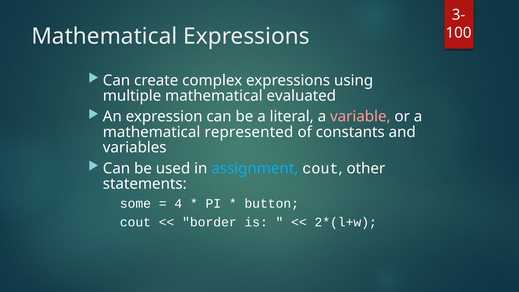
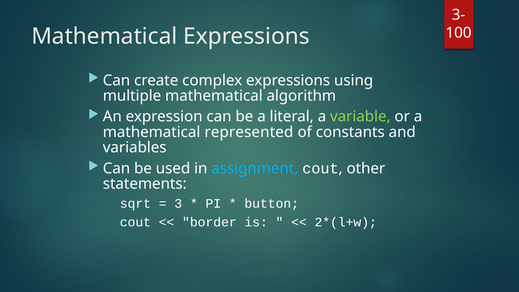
evaluated: evaluated -> algorithm
variable colour: pink -> light green
some: some -> sqrt
4: 4 -> 3
